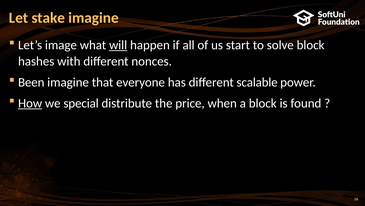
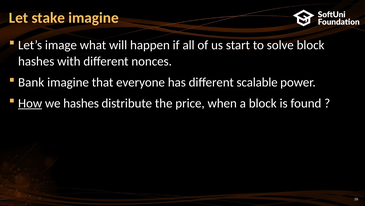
will underline: present -> none
Been: Been -> Bank
we special: special -> hashes
